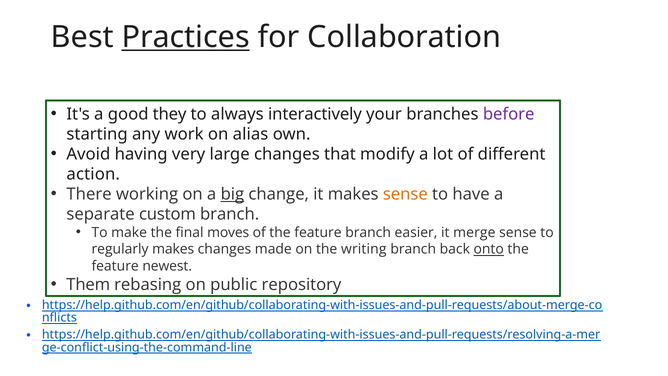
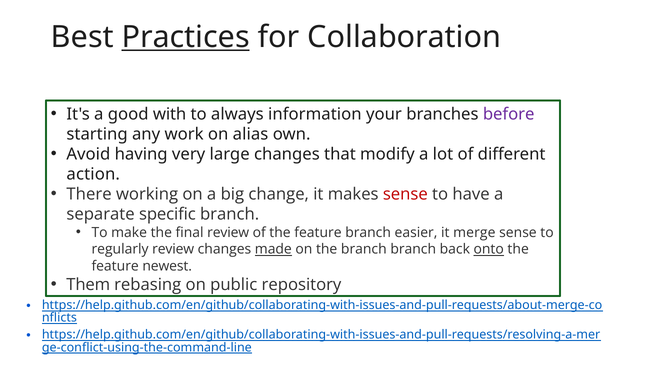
they: they -> with
interactively: interactively -> information
big underline: present -> none
sense at (405, 194) colour: orange -> red
custom: custom -> specific
final moves: moves -> review
regularly makes: makes -> review
made underline: none -> present
the writing: writing -> branch
